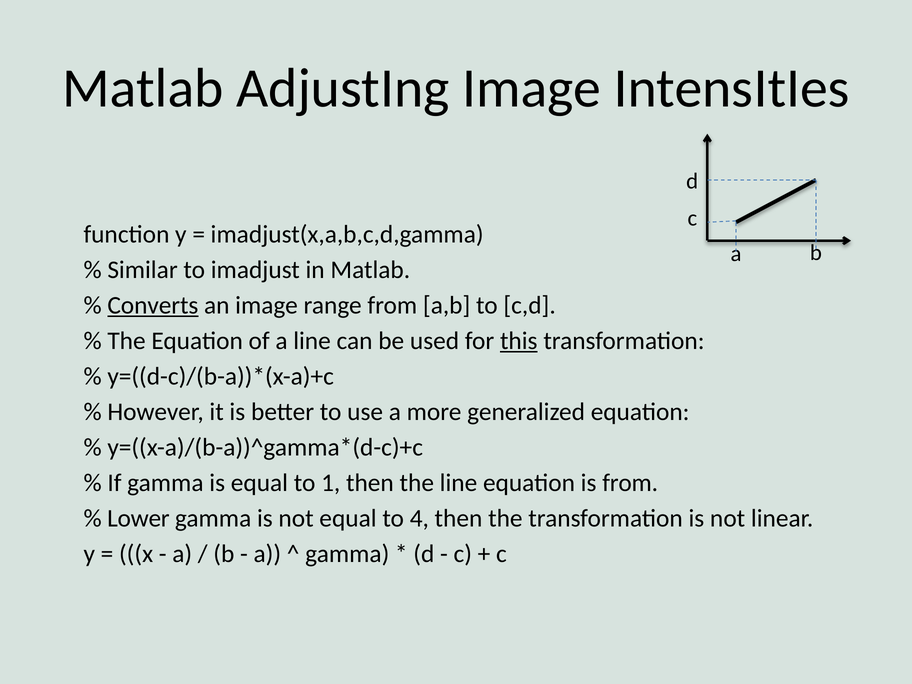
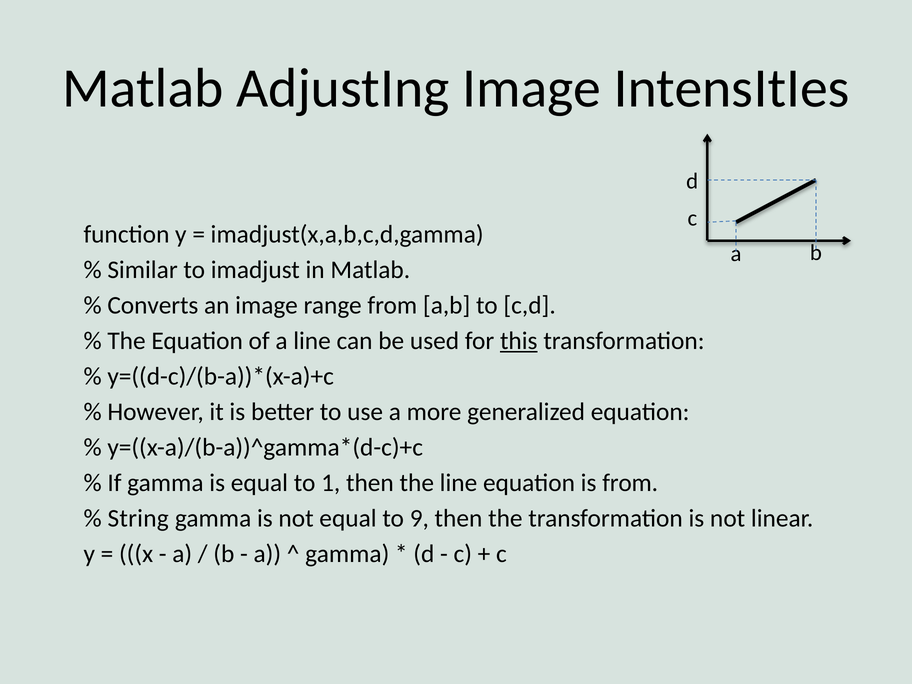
Converts underline: present -> none
Lower: Lower -> String
4: 4 -> 9
